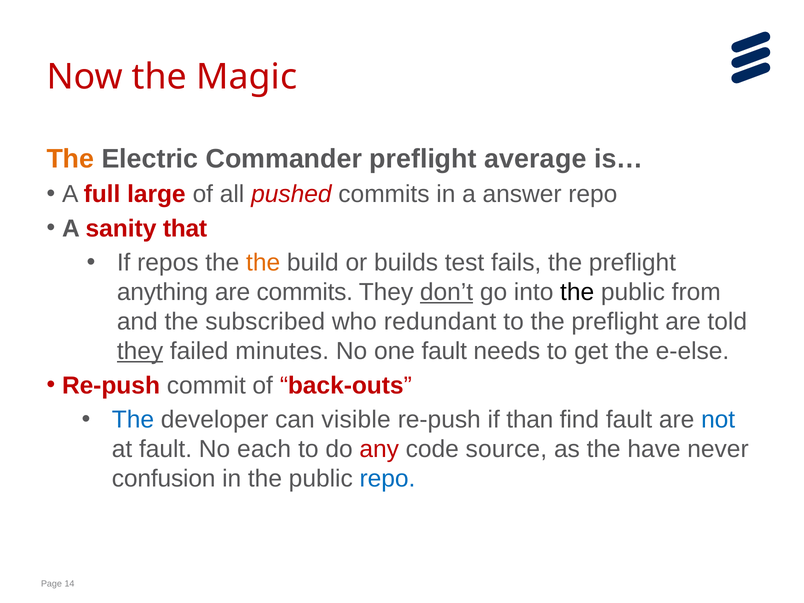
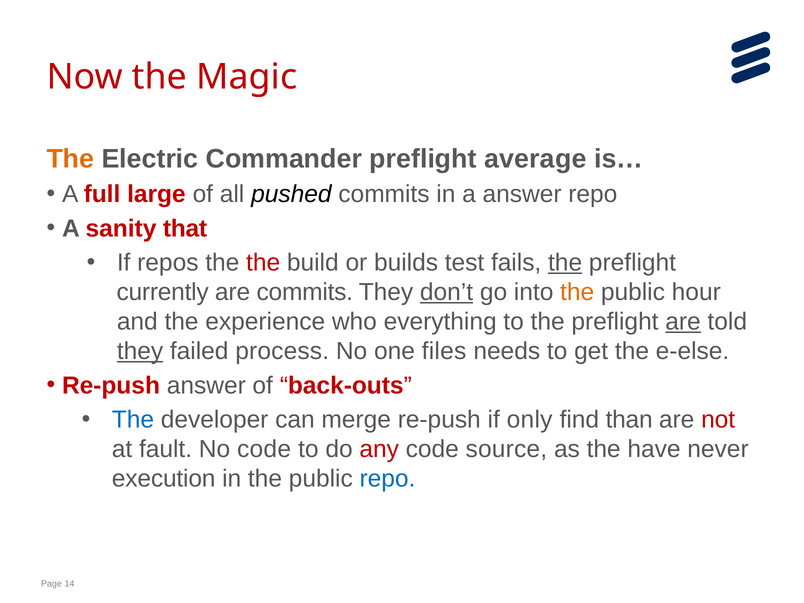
pushed colour: red -> black
the at (263, 263) colour: orange -> red
the at (565, 263) underline: none -> present
anything: anything -> currently
the at (577, 292) colour: black -> orange
from: from -> hour
subscribed: subscribed -> experience
redundant: redundant -> everything
are at (683, 322) underline: none -> present
minutes: minutes -> process
one fault: fault -> files
Re-push commit: commit -> answer
visible: visible -> merge
than: than -> only
find fault: fault -> than
not colour: blue -> red
No each: each -> code
confusion: confusion -> execution
